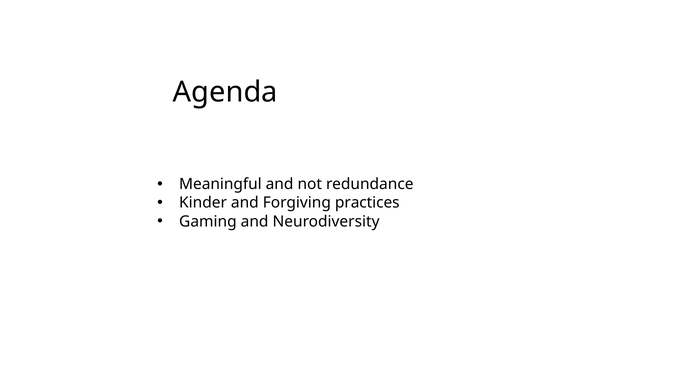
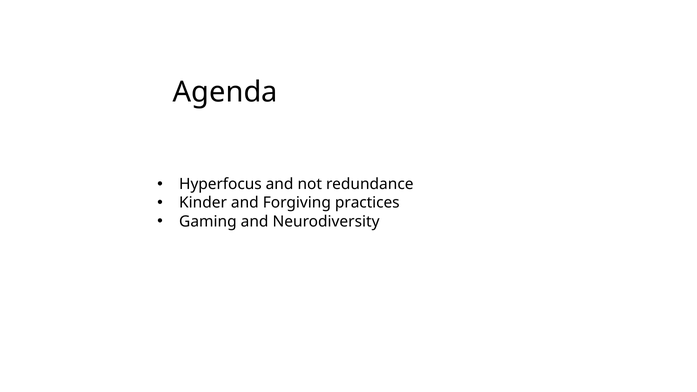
Meaningful: Meaningful -> Hyperfocus
